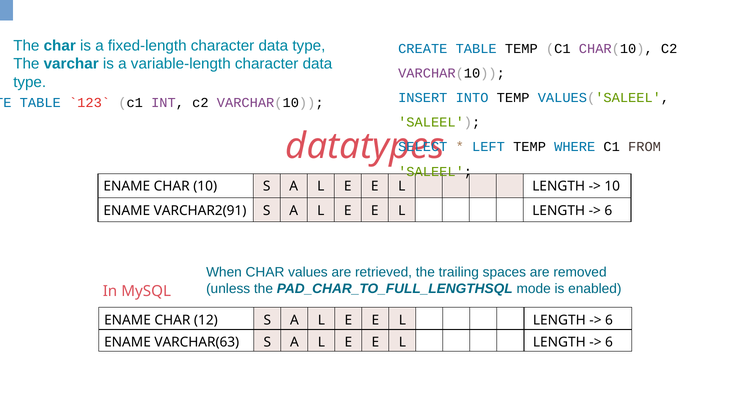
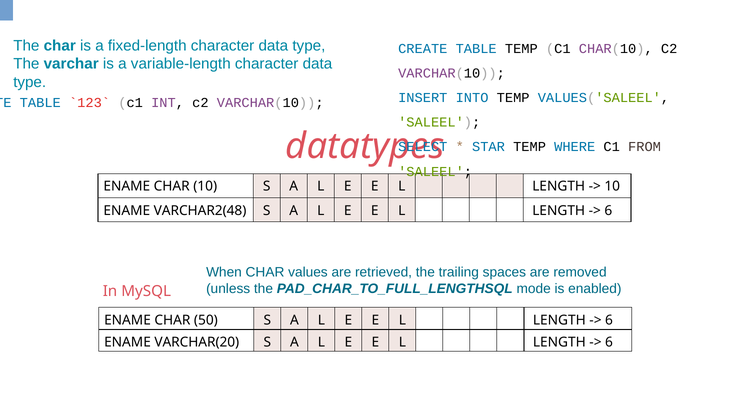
LEFT: LEFT -> STAR
VARCHAR2(91: VARCHAR2(91 -> VARCHAR2(48
12: 12 -> 50
VARCHAR(63: VARCHAR(63 -> VARCHAR(20
